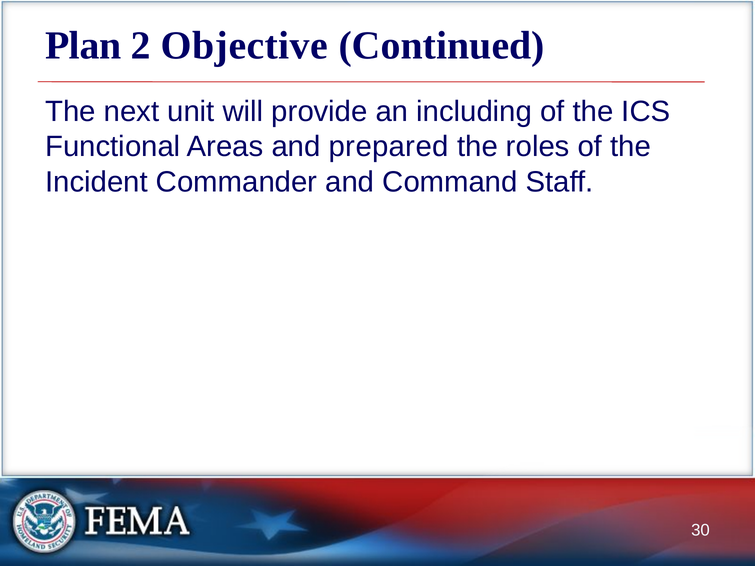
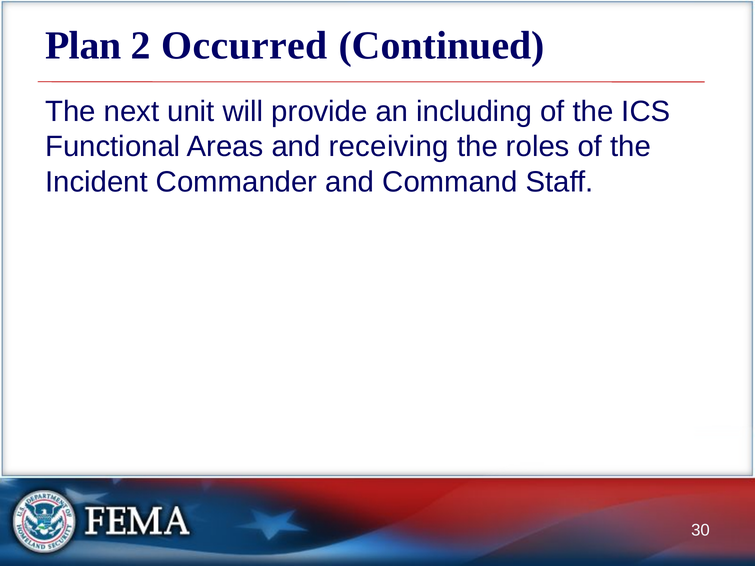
Objective: Objective -> Occurred
prepared: prepared -> receiving
